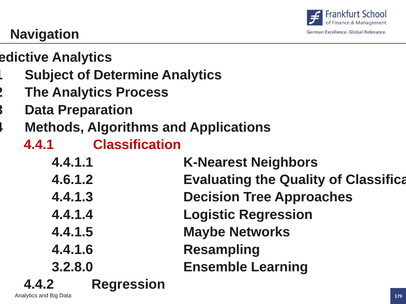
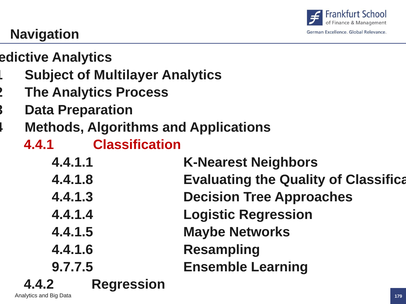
Determine: Determine -> Multilayer
4.6.1.2: 4.6.1.2 -> 4.4.1.8
3.2.8.0: 3.2.8.0 -> 9.7.7.5
